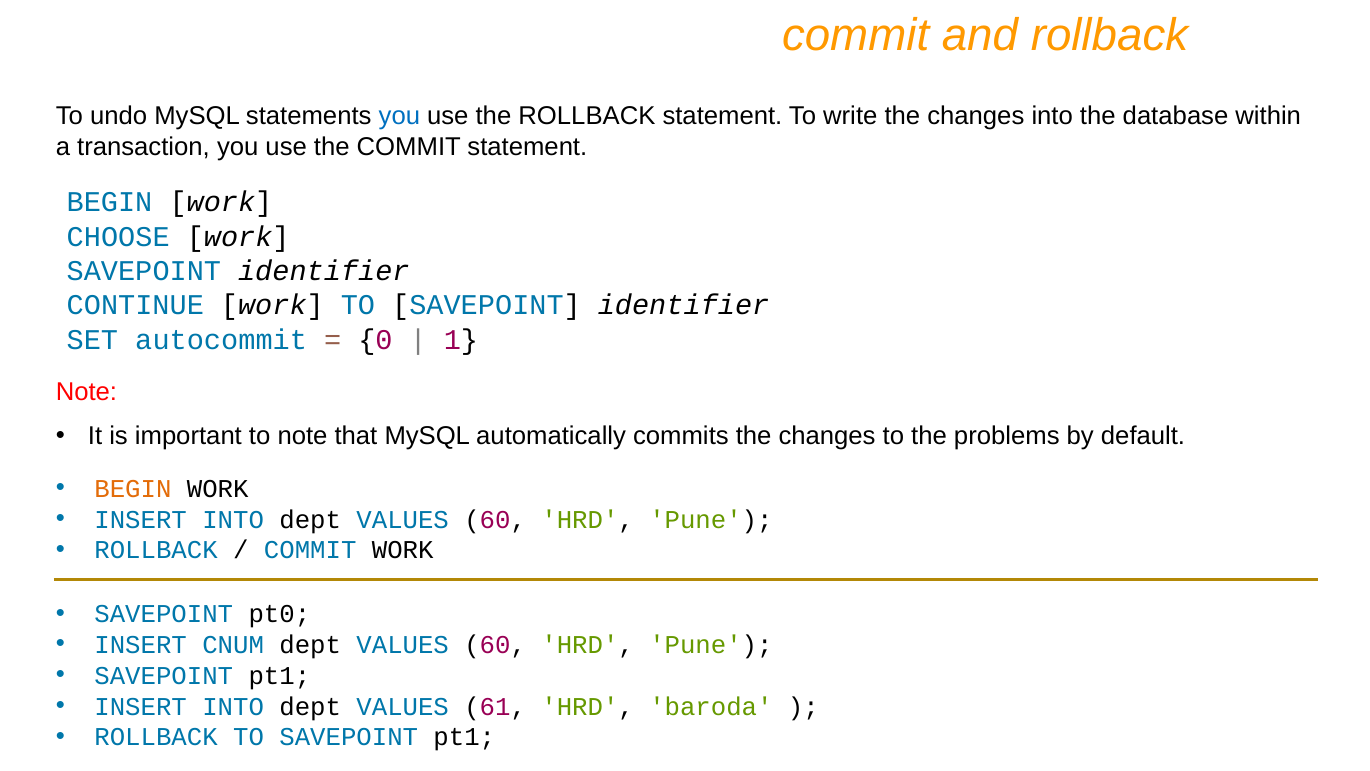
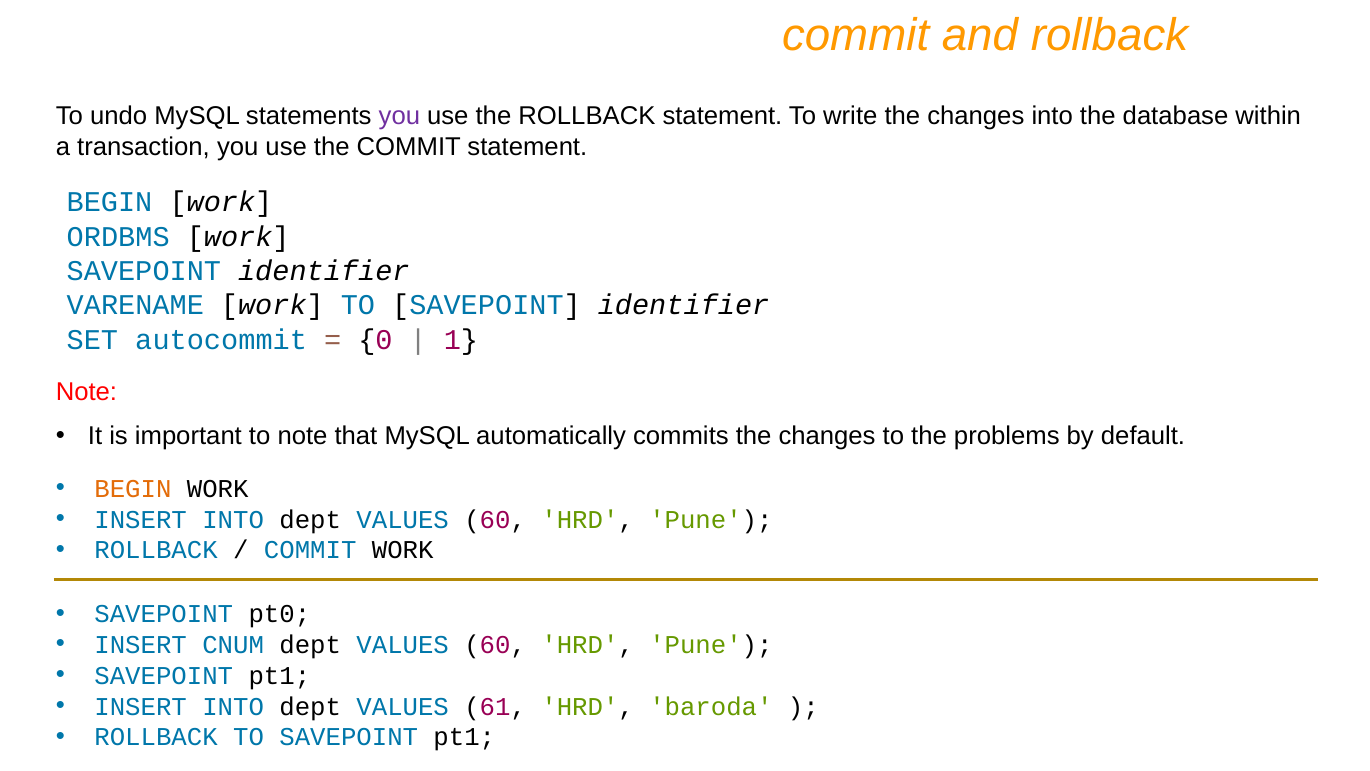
you at (399, 116) colour: blue -> purple
CHOOSE: CHOOSE -> ORDBMS
CONTINUE: CONTINUE -> VARENAME
